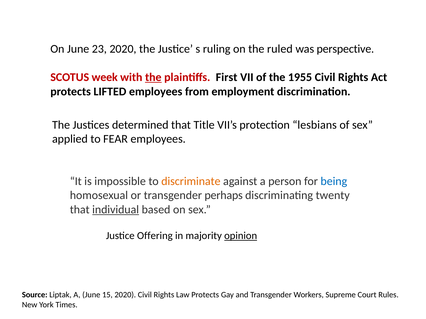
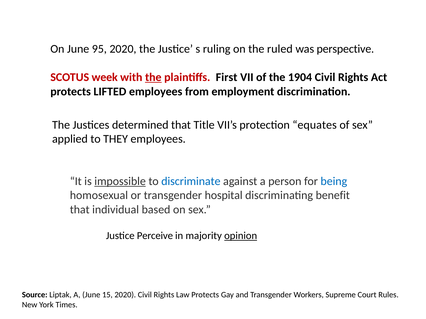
23: 23 -> 95
1955: 1955 -> 1904
lesbians: lesbians -> equates
FEAR: FEAR -> THEY
impossible underline: none -> present
discriminate colour: orange -> blue
perhaps: perhaps -> hospital
twenty: twenty -> benefit
individual underline: present -> none
Offering: Offering -> Perceive
